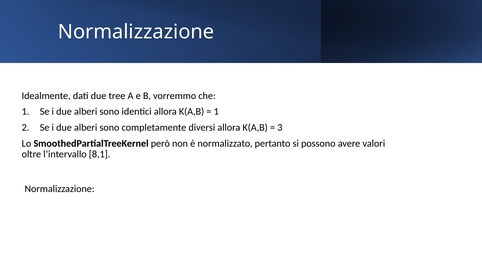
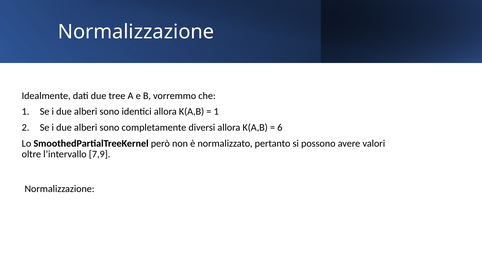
3: 3 -> 6
8,1: 8,1 -> 7,9
